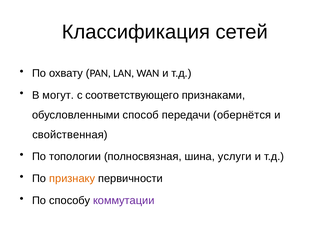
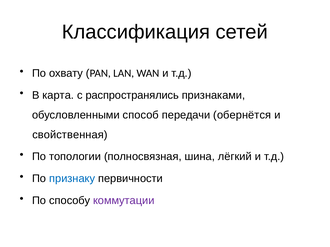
могут: могут -> карта
соответствующего: соответствующего -> распространялись
услуги: услуги -> лёгкий
признаку colour: orange -> blue
